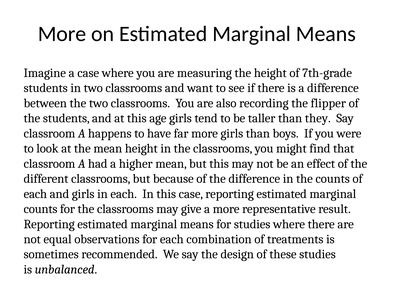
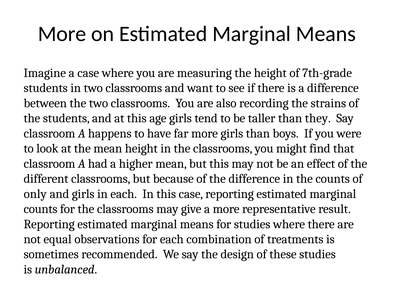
flipper: flipper -> strains
each at (35, 194): each -> only
